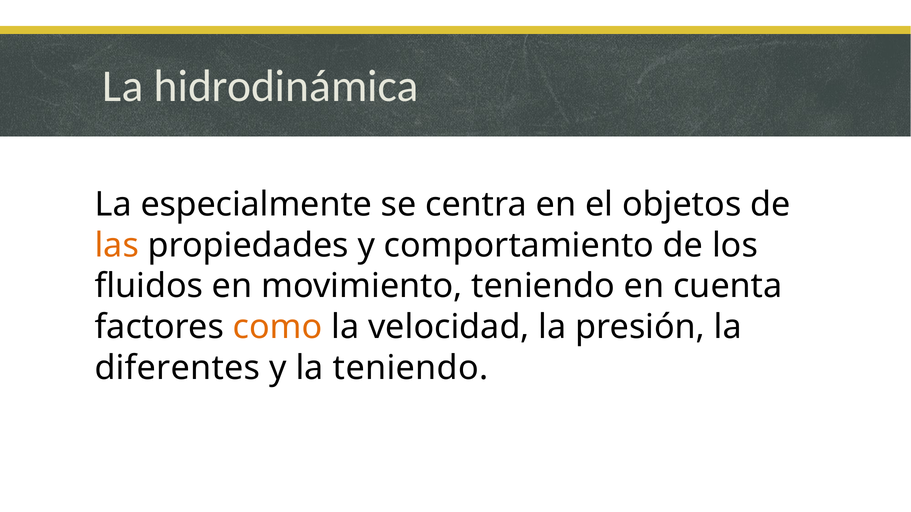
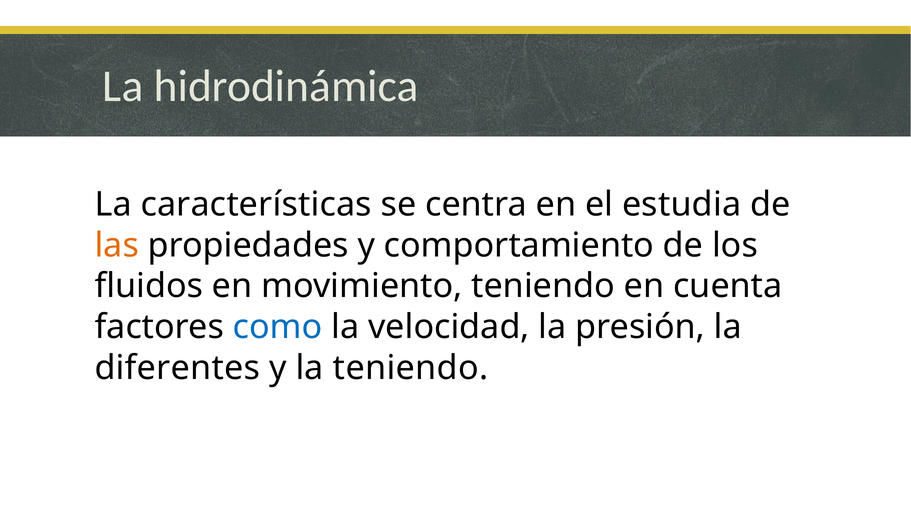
especialmente: especialmente -> características
objetos: objetos -> estudia
como colour: orange -> blue
